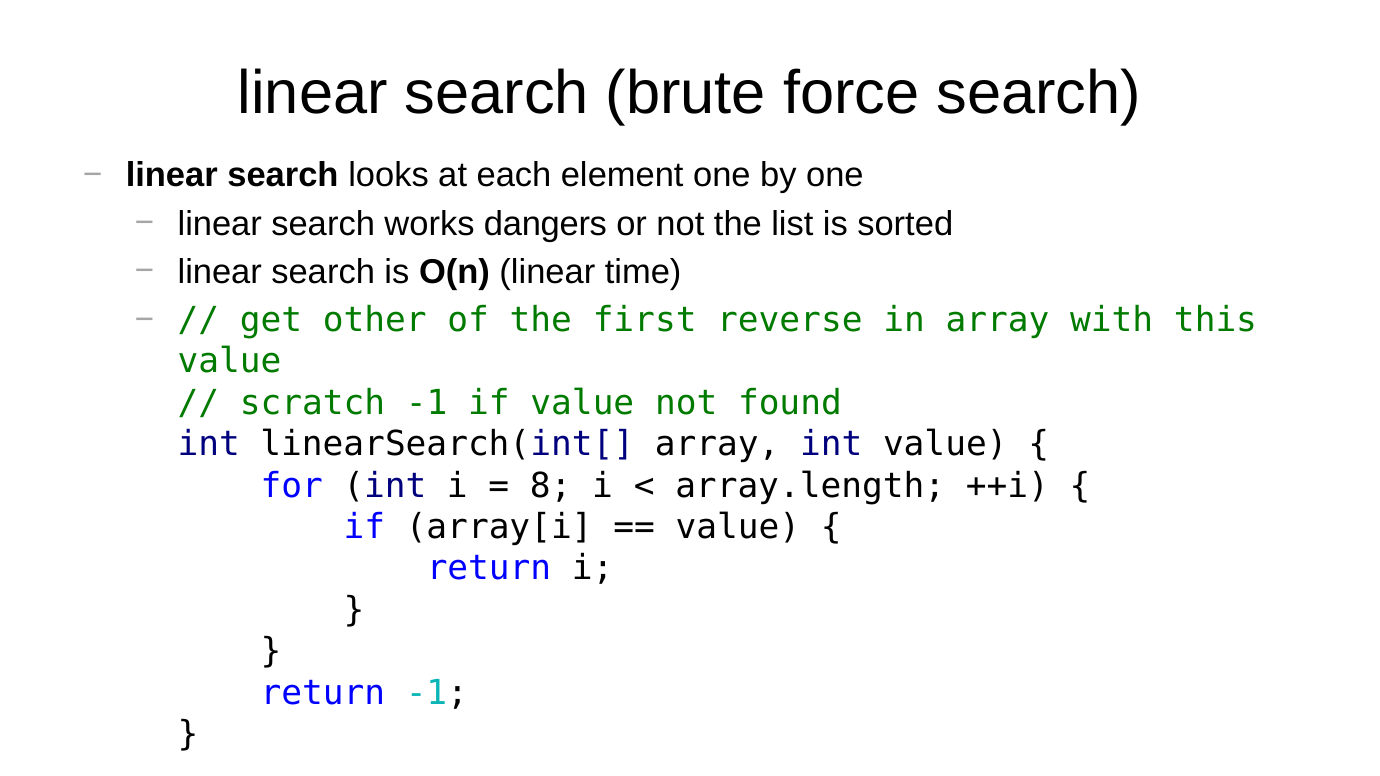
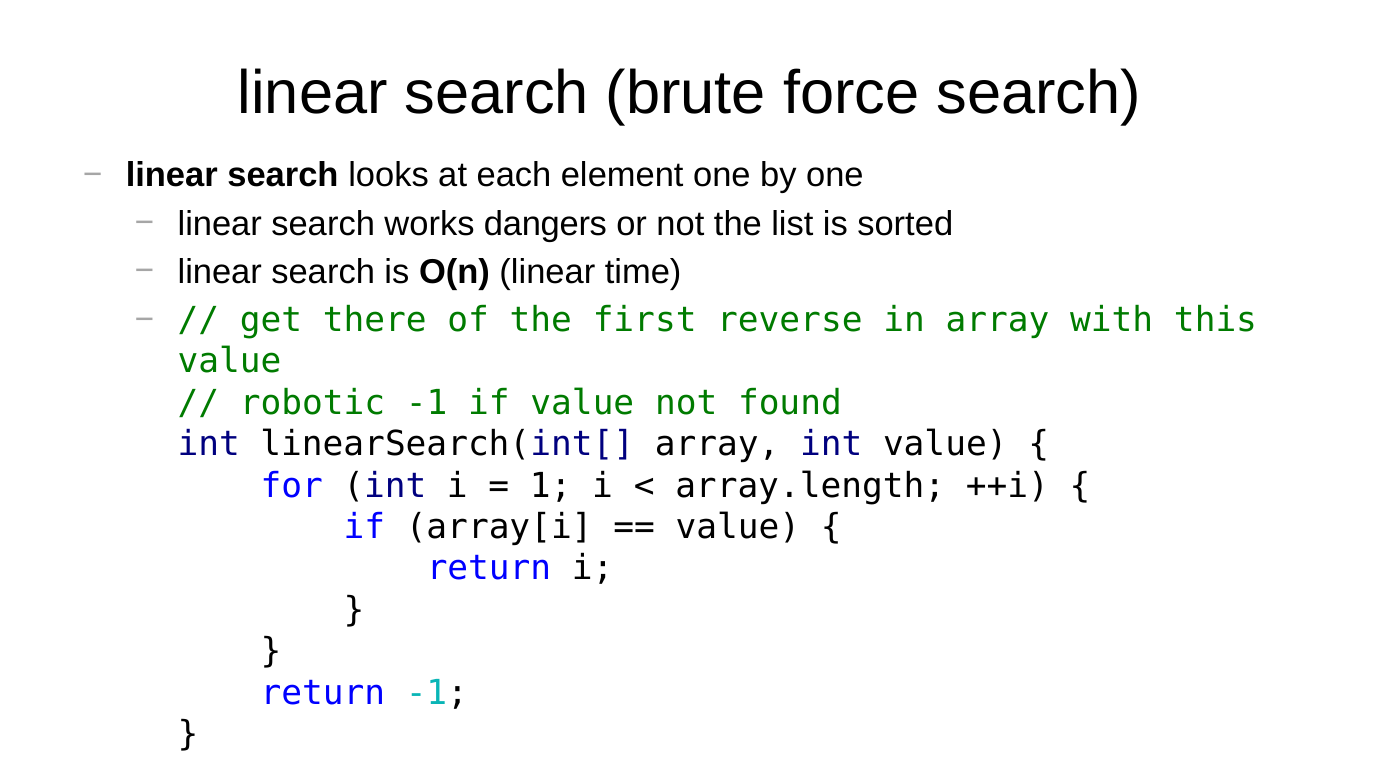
other: other -> there
scratch: scratch -> robotic
8: 8 -> 1
